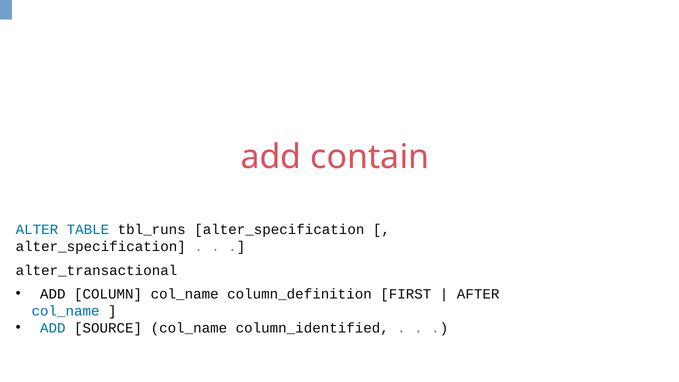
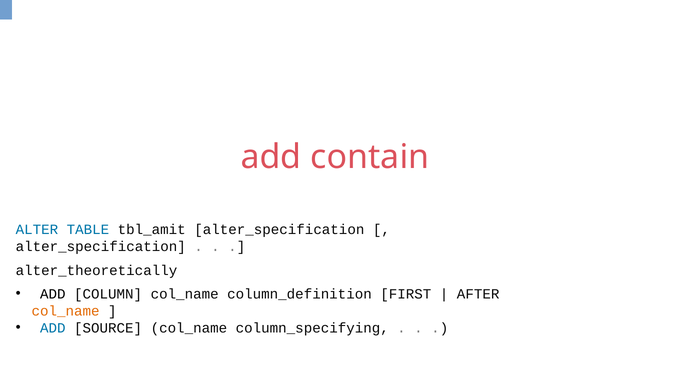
tbl_runs: tbl_runs -> tbl_amit
alter_transactional: alter_transactional -> alter_theoretically
col_name at (66, 311) colour: blue -> orange
column_identified: column_identified -> column_specifying
